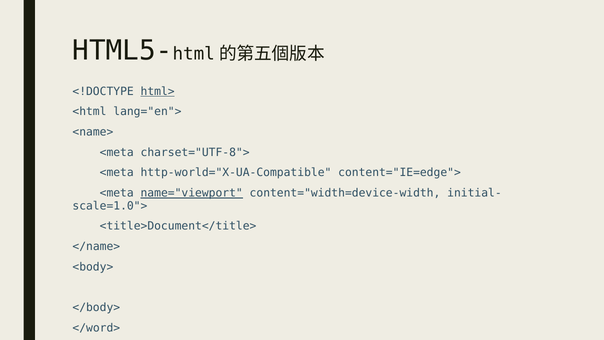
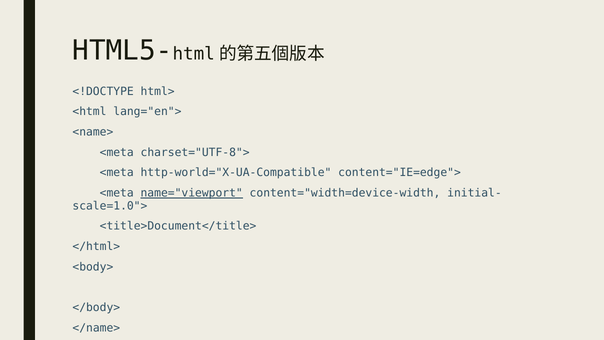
html> underline: present -> none
</name>: </name> -> </html>
</word>: </word> -> </name>
